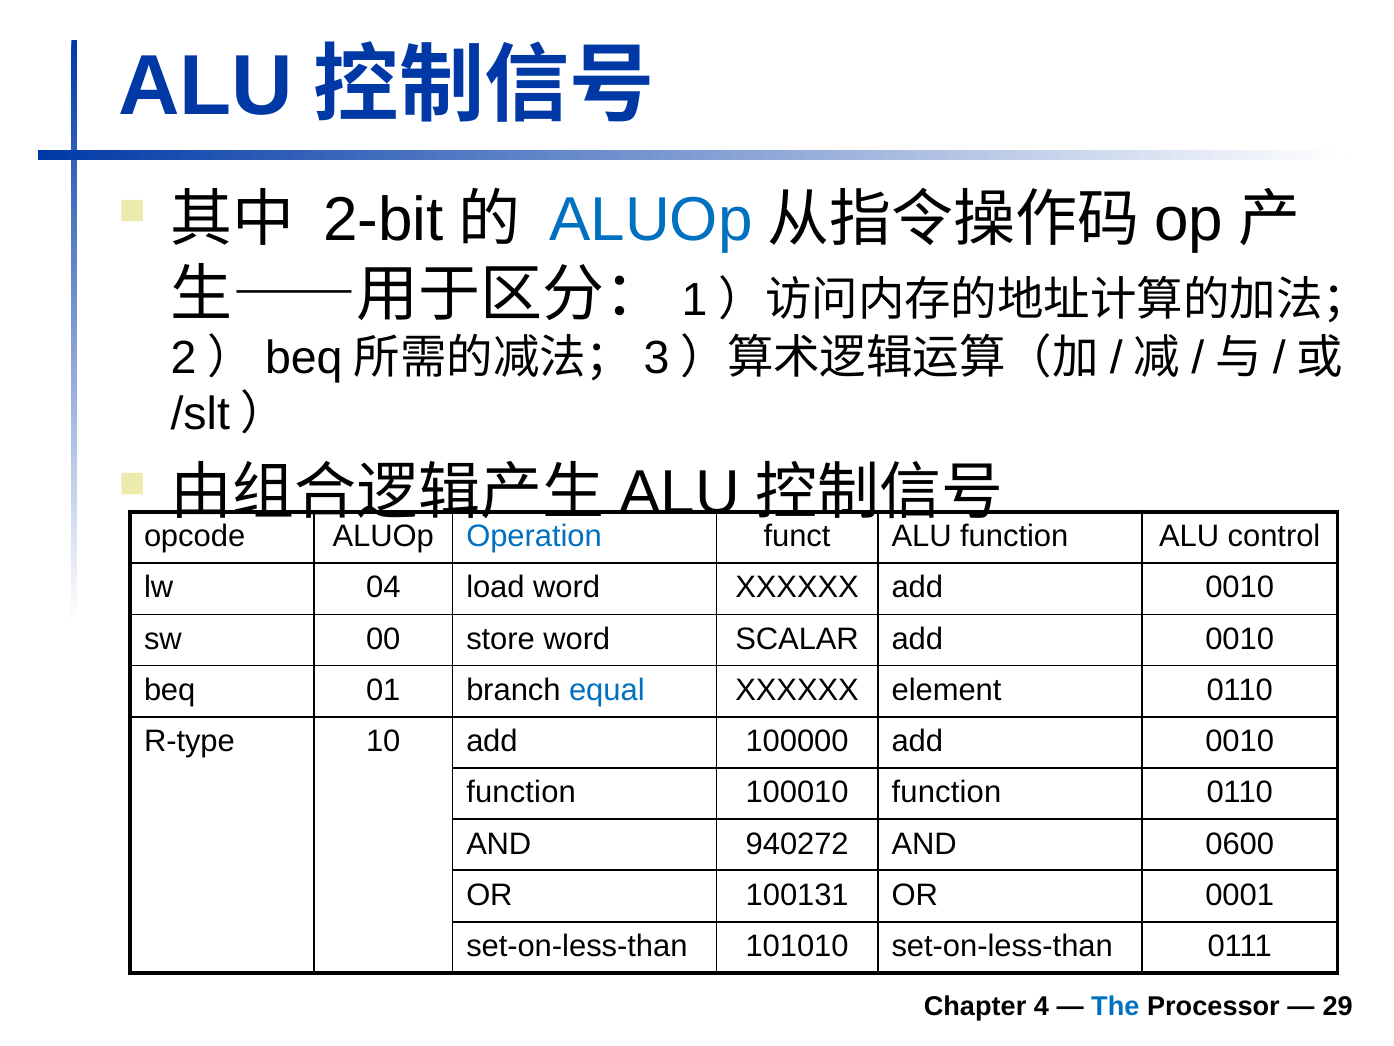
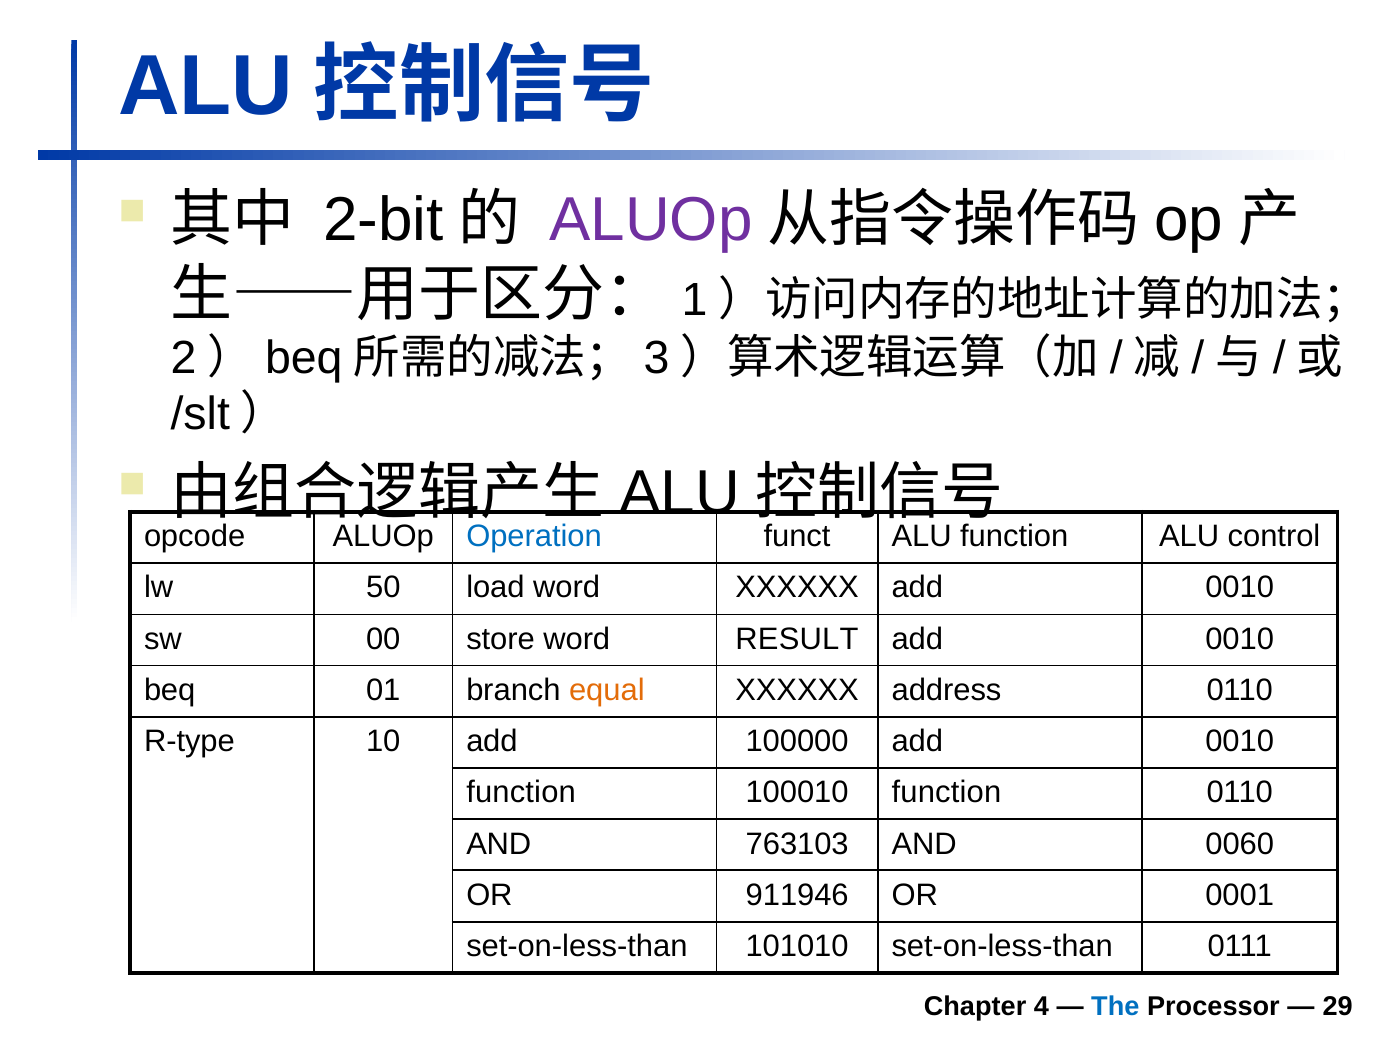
ALUOp at (651, 220) colour: blue -> purple
04: 04 -> 50
SCALAR: SCALAR -> RESULT
equal colour: blue -> orange
element: element -> address
940272: 940272 -> 763103
0600: 0600 -> 0060
100131: 100131 -> 911946
